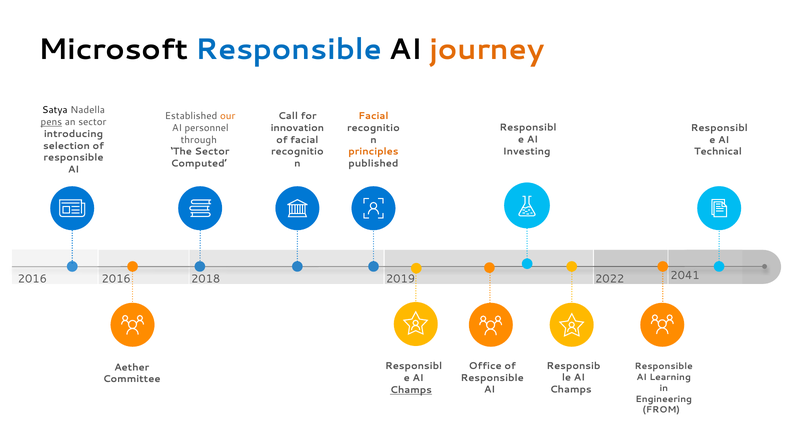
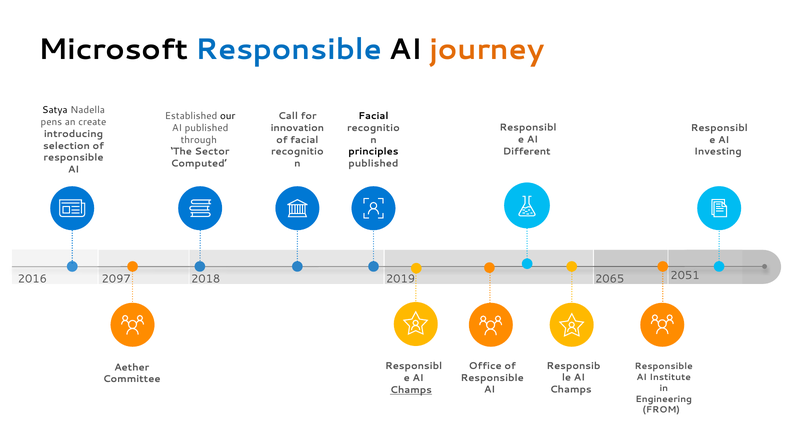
our colour: orange -> black
Facial at (373, 116) colour: orange -> black
pens underline: present -> none
an sector: sector -> create
AI personnel: personnel -> published
Investing: Investing -> Different
principles colour: orange -> black
Technical: Technical -> Investing
2016 2016: 2016 -> 2097
2022: 2022 -> 2065
2041: 2041 -> 2051
Learning: Learning -> Institute
